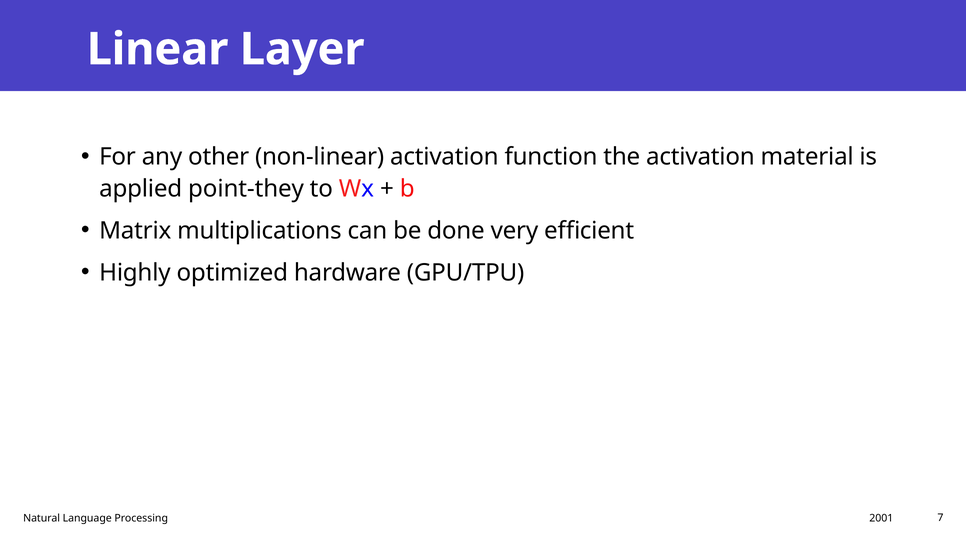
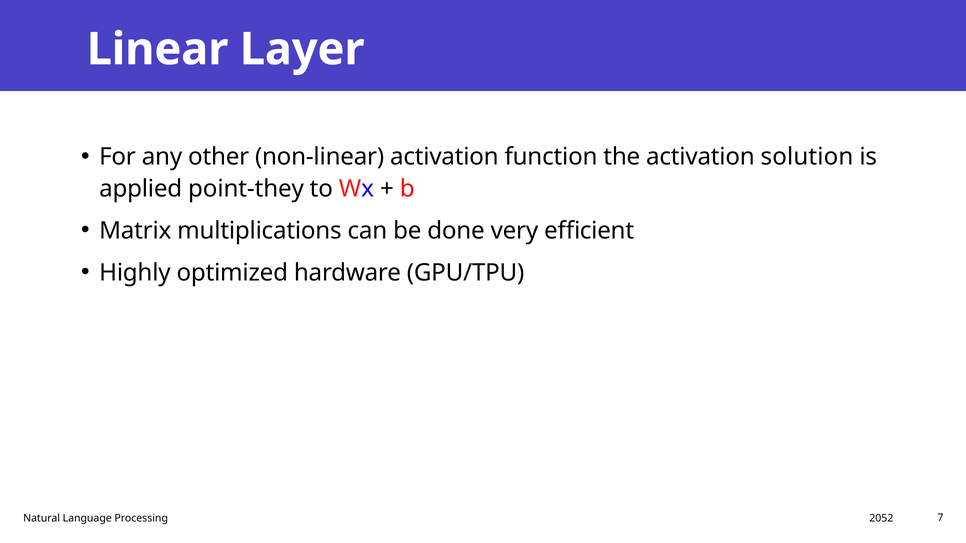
material: material -> solution
2001: 2001 -> 2052
